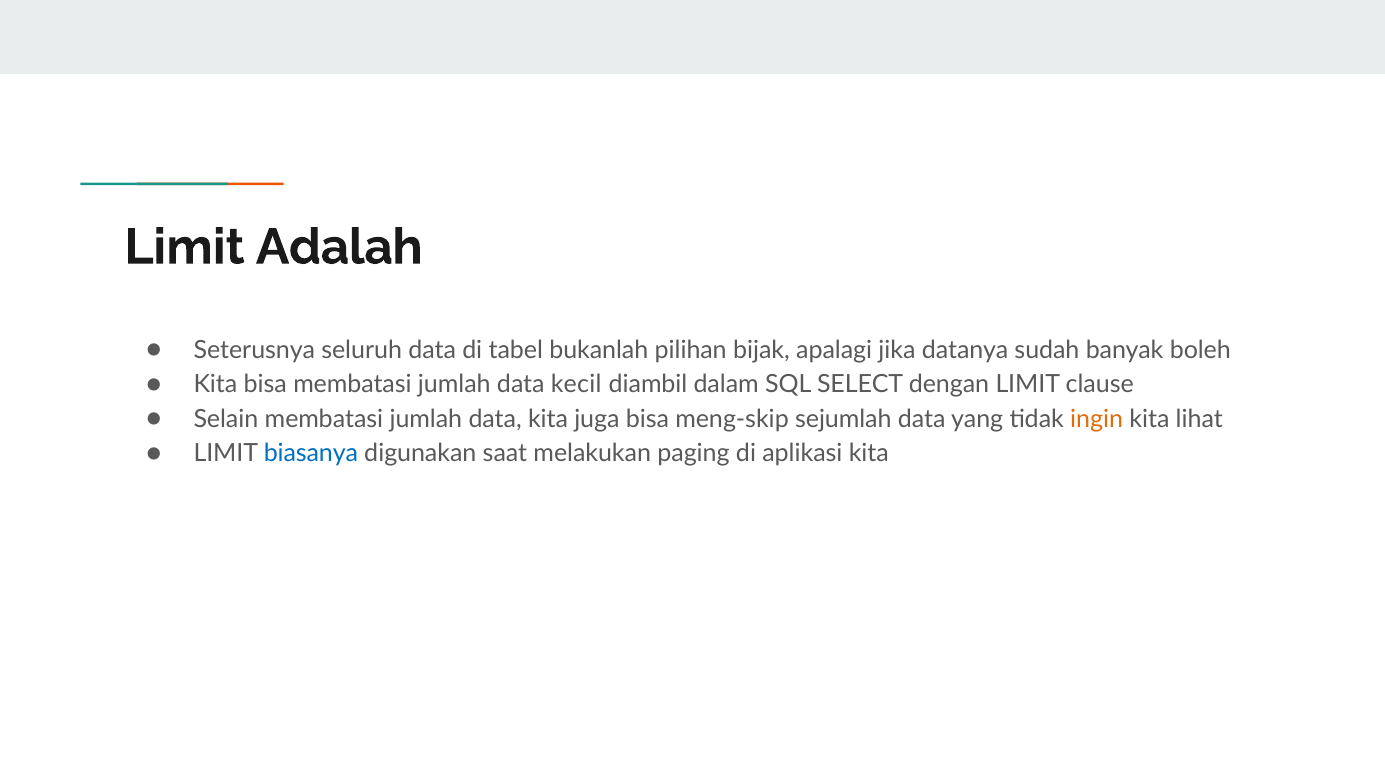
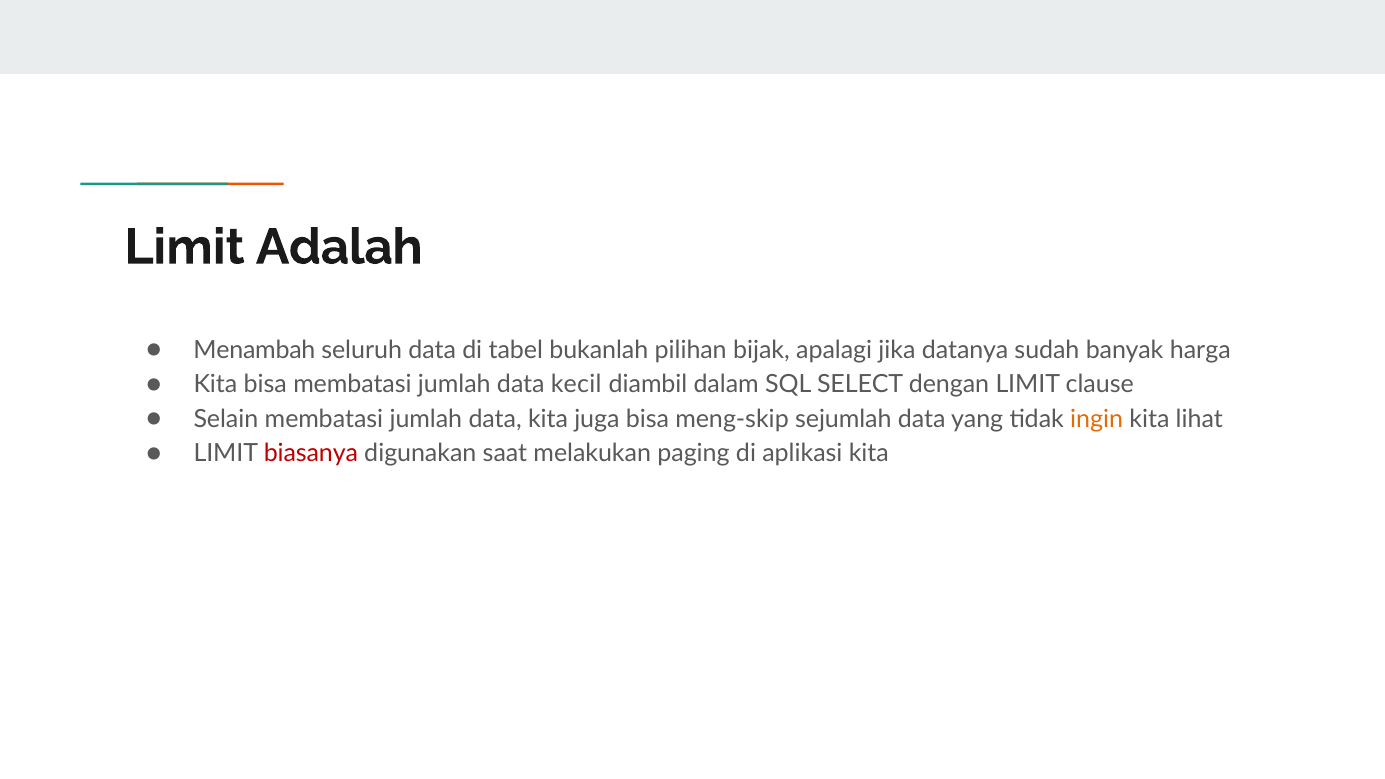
Seterusnya: Seterusnya -> Menambah
boleh: boleh -> harga
biasanya colour: blue -> red
